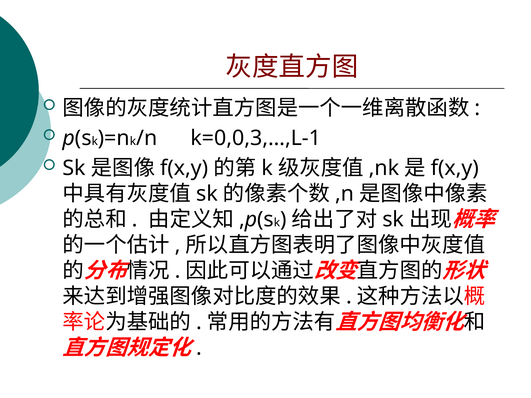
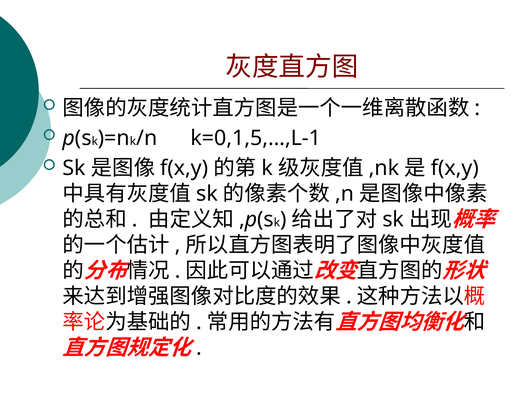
k=0,0,3,…,L-1: k=0,0,3,…,L-1 -> k=0,1,5,…,L-1
